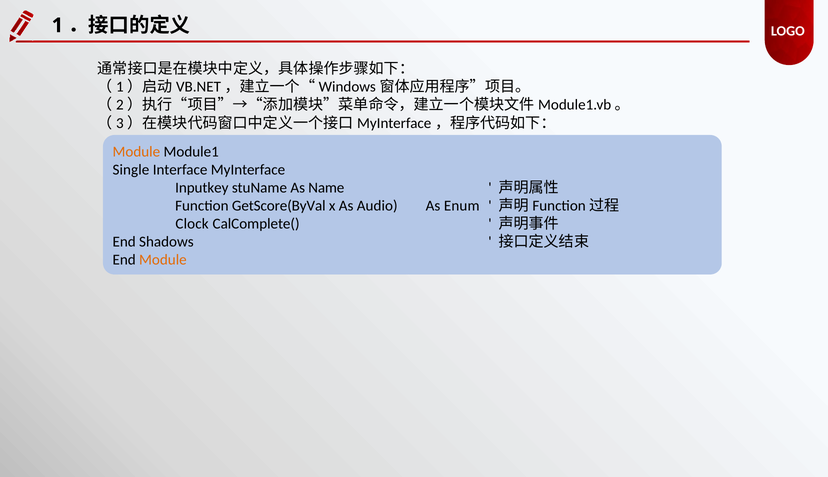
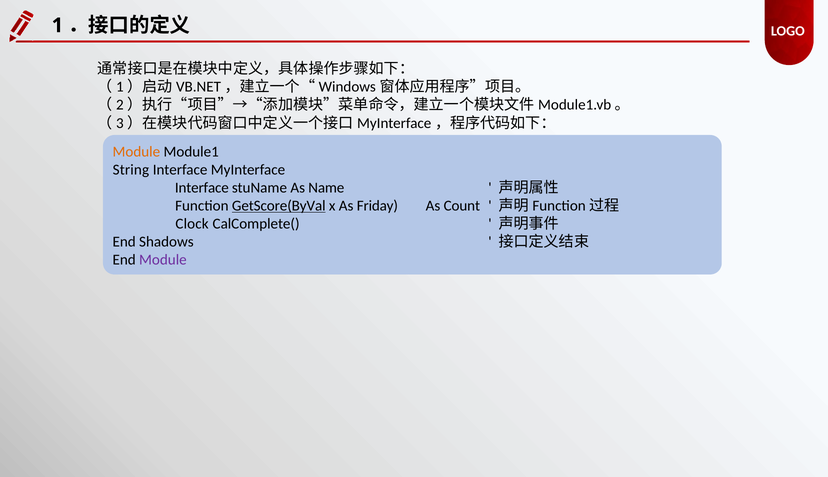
Single: Single -> String
Inputkey at (202, 188): Inputkey -> Interface
GetScore(ByVal underline: none -> present
Audio: Audio -> Friday
Enum: Enum -> Count
Module at (163, 260) colour: orange -> purple
